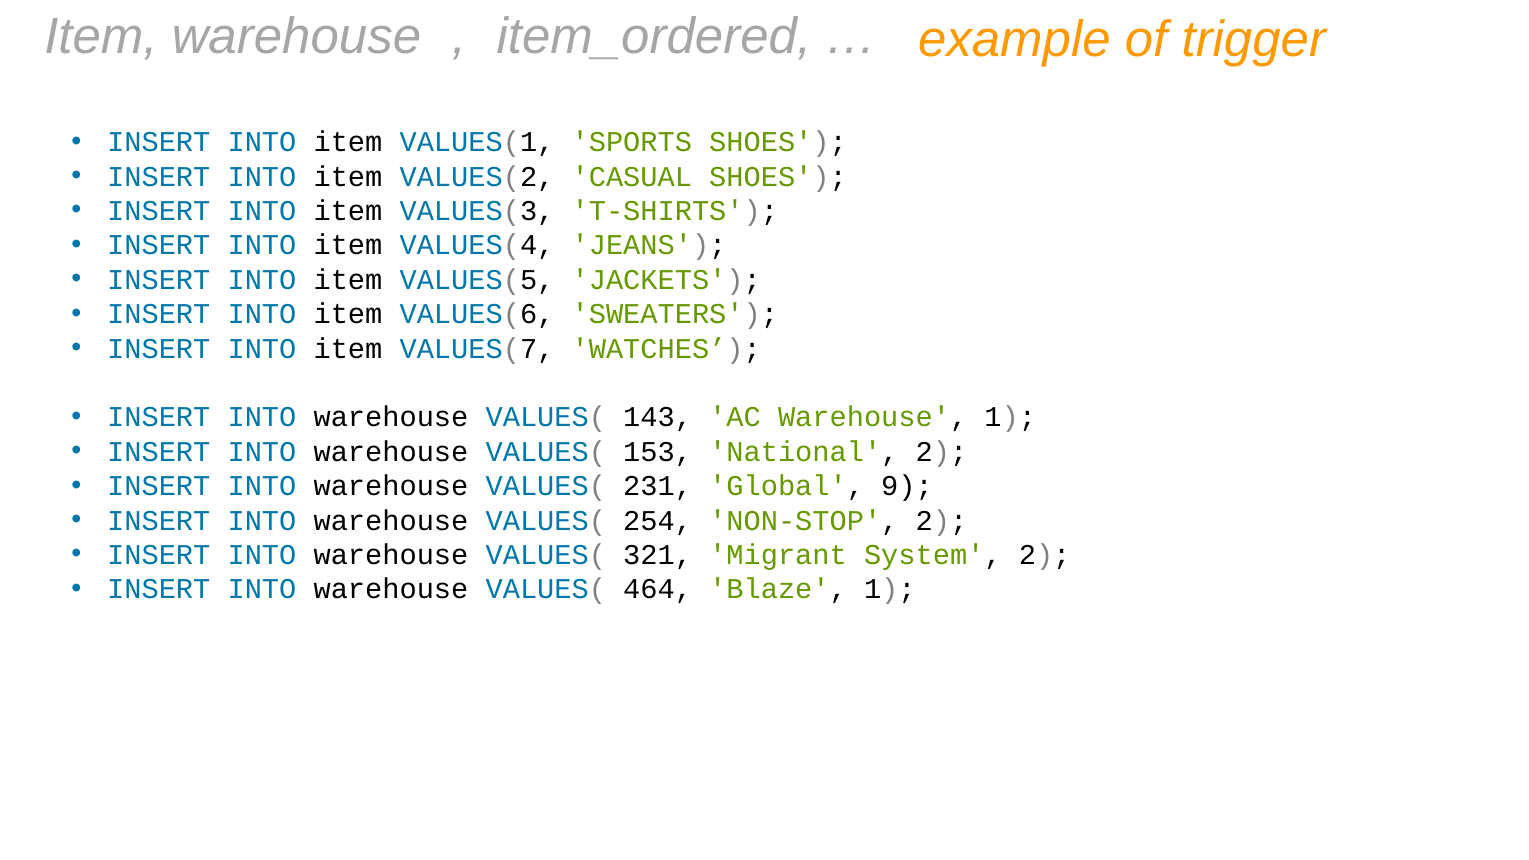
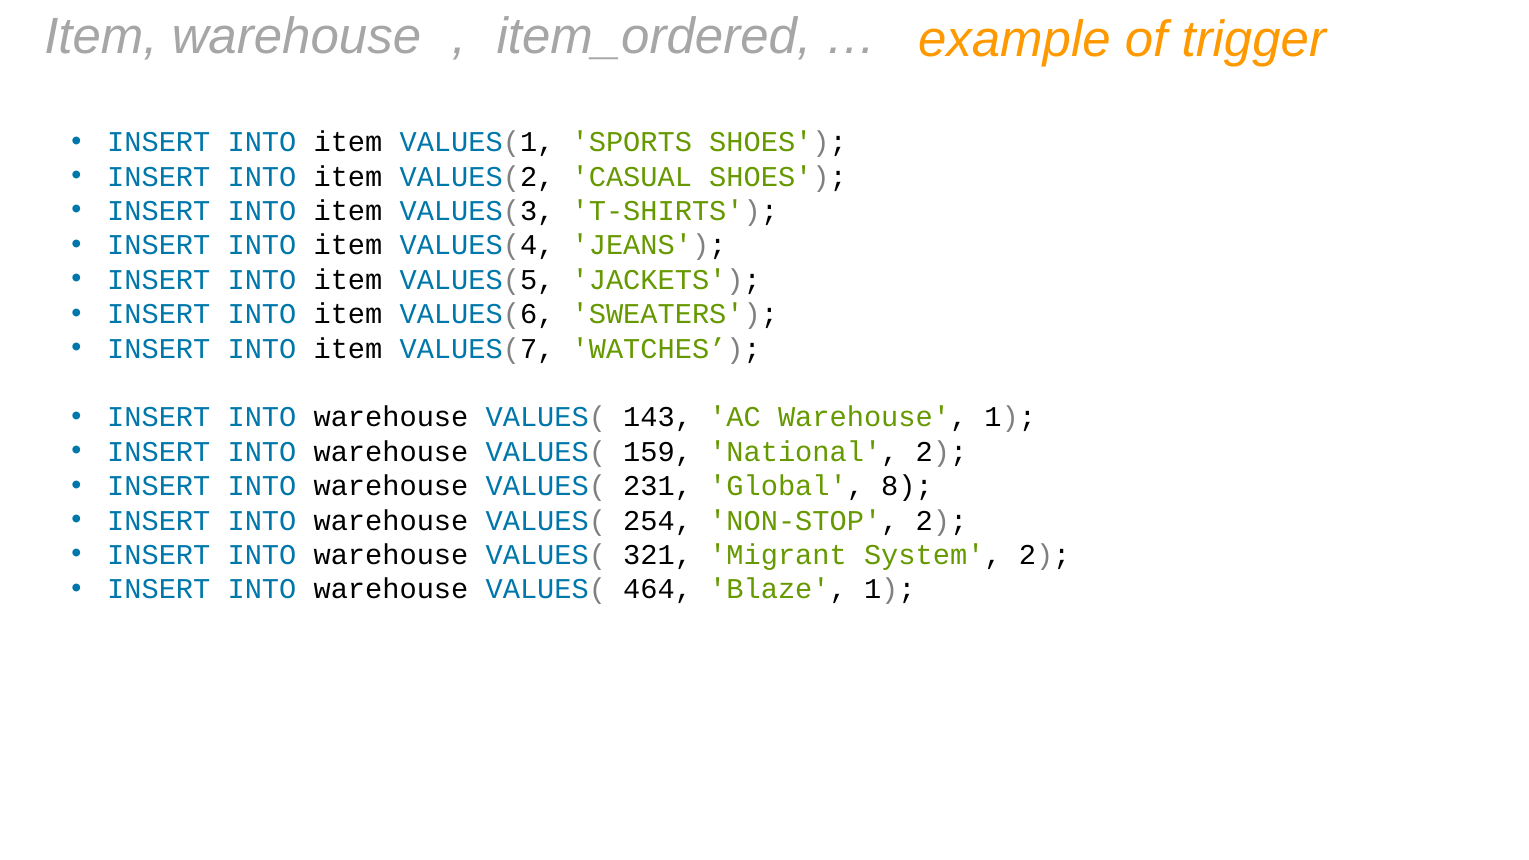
153: 153 -> 159
9: 9 -> 8
